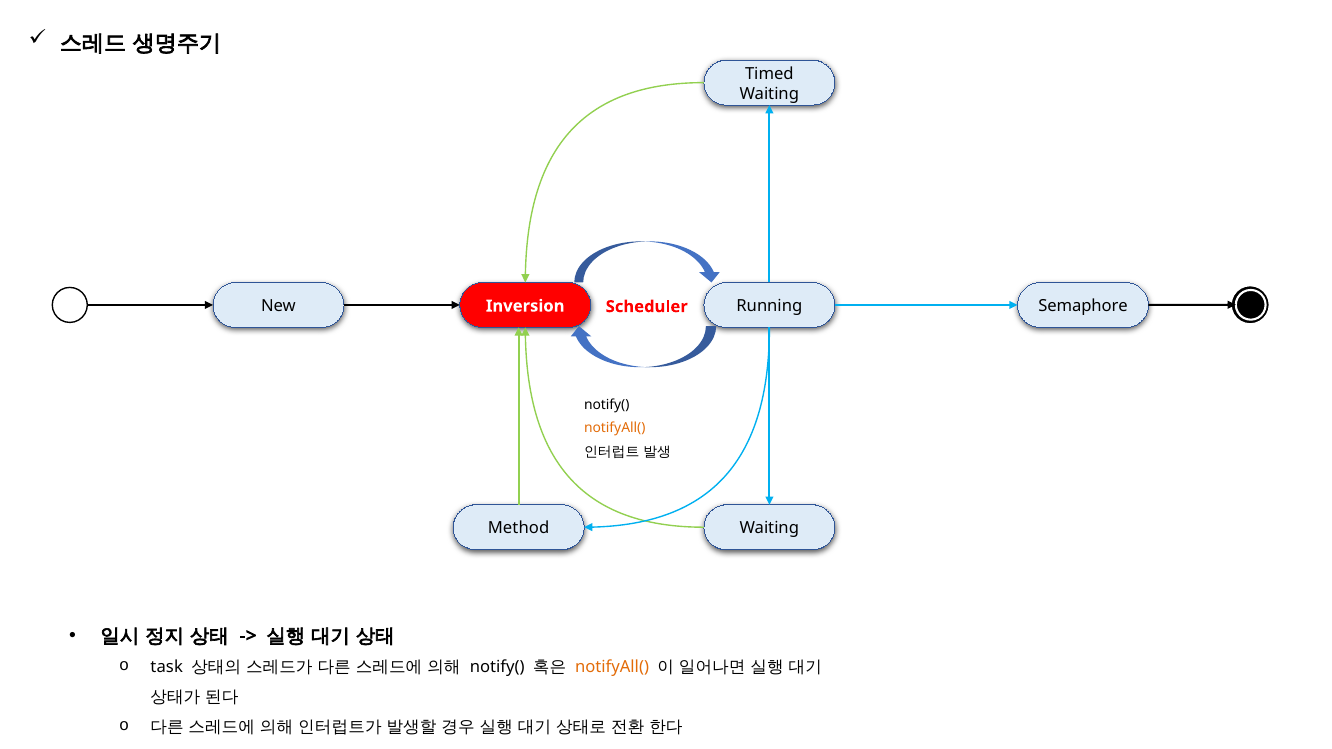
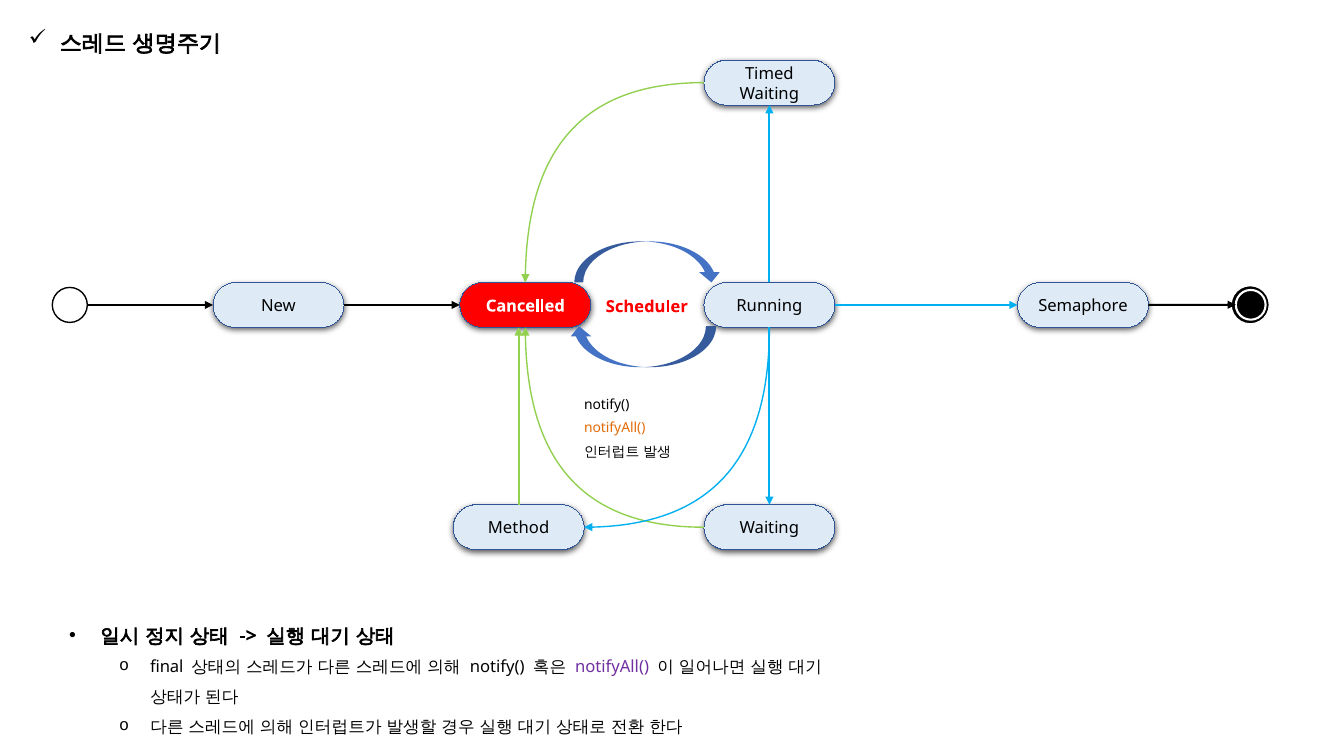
Inversion: Inversion -> Cancelled
task: task -> final
notifyAll( at (612, 667) colour: orange -> purple
